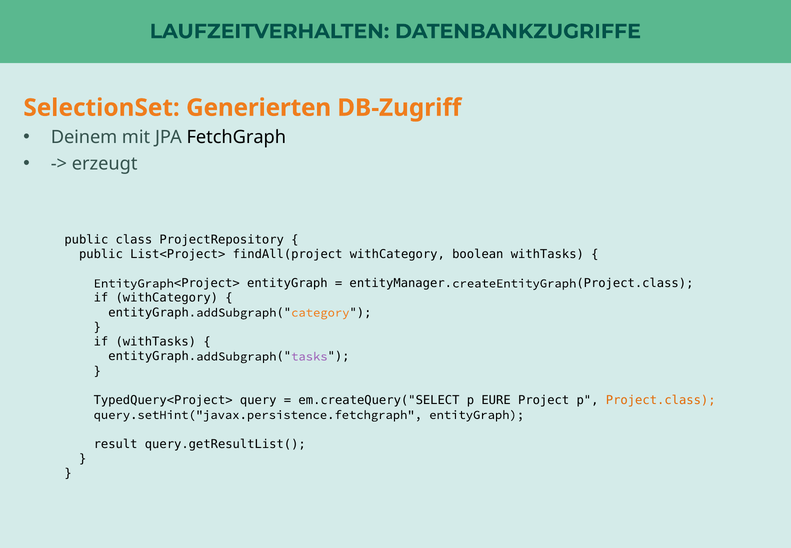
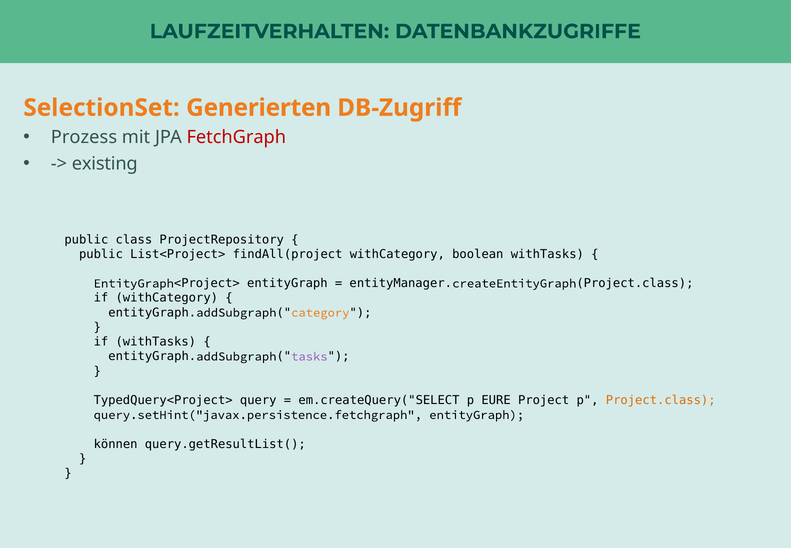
Deinem: Deinem -> Prozess
FetchGraph colour: black -> red
erzeugt: erzeugt -> existing
result: result -> können
